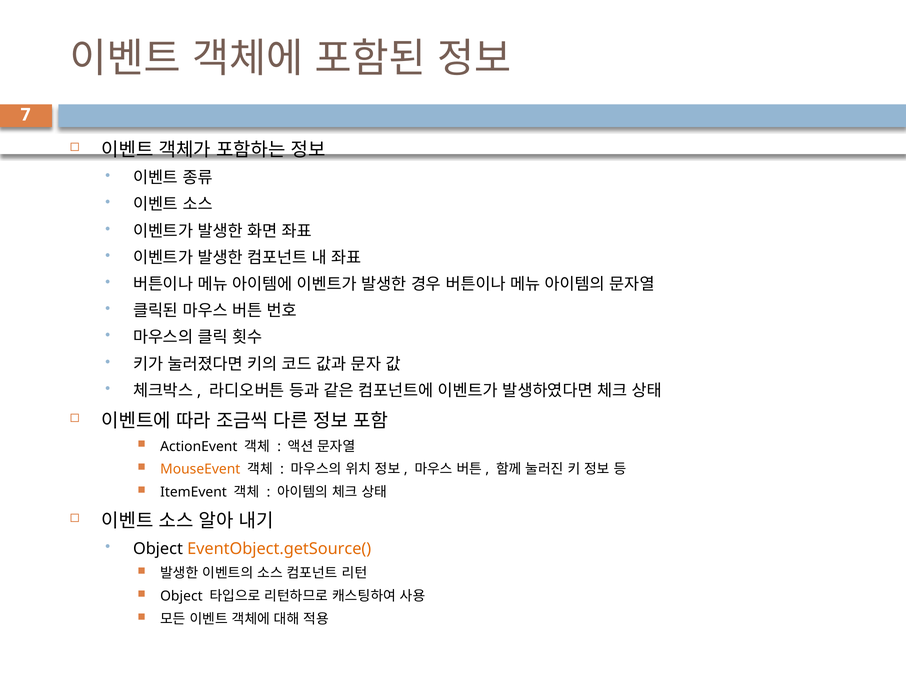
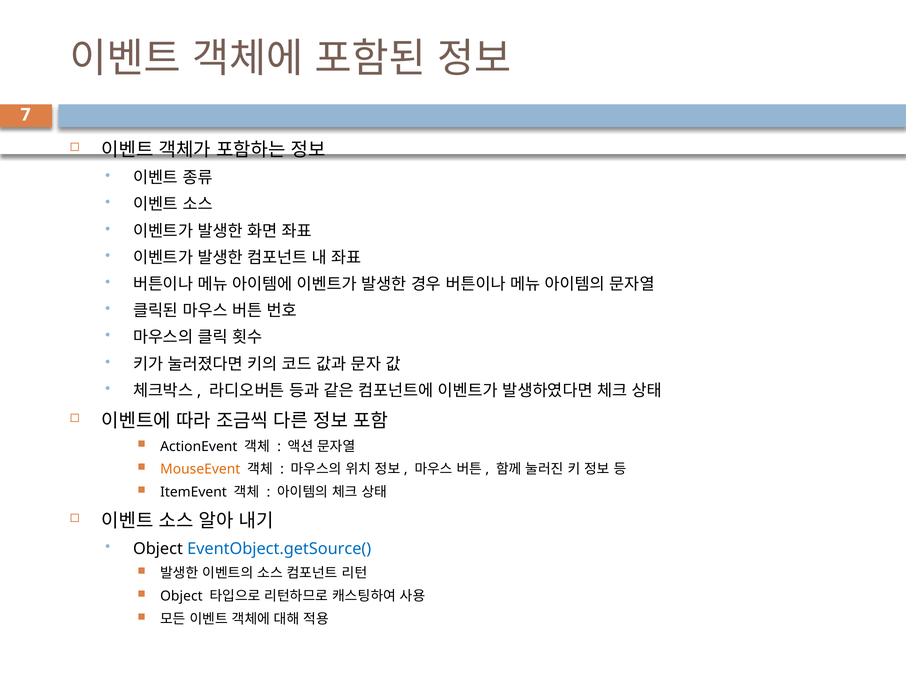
EventObject.getSource( colour: orange -> blue
